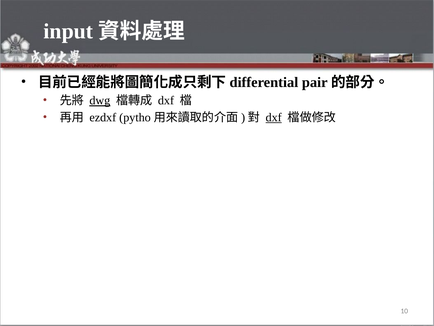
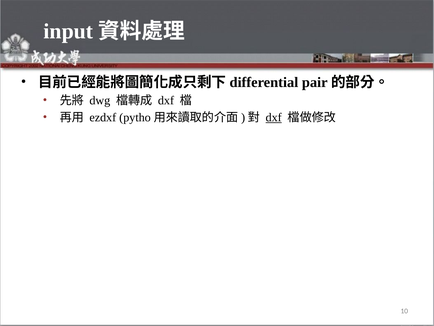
dwg underline: present -> none
